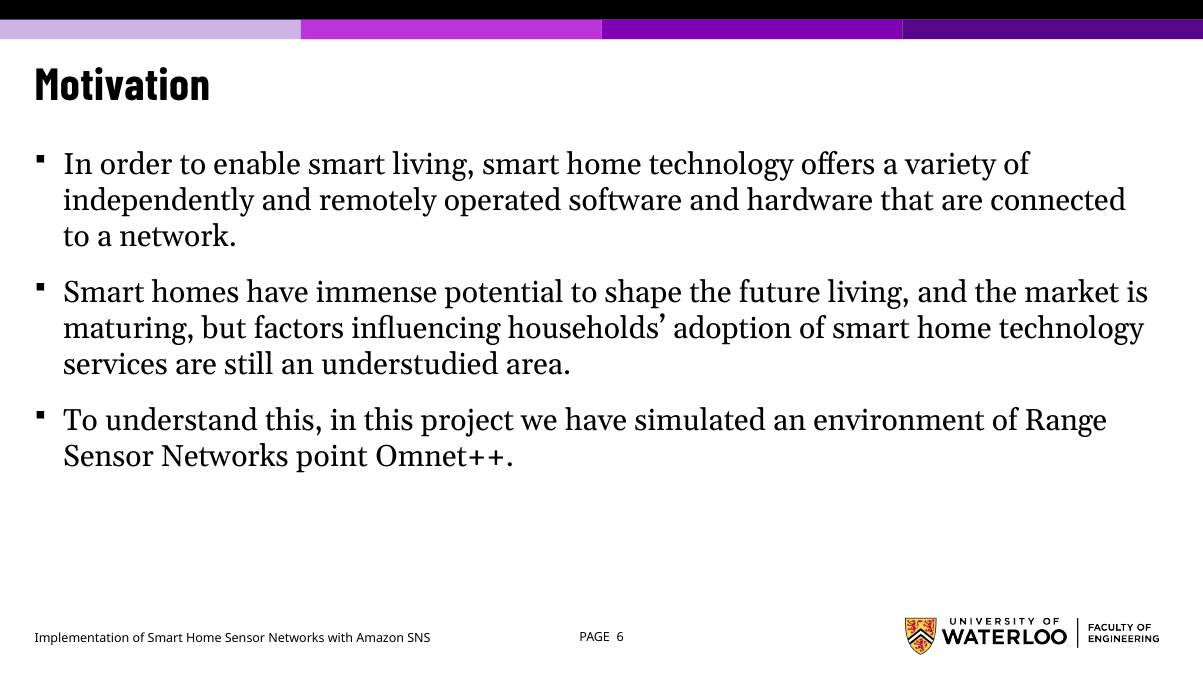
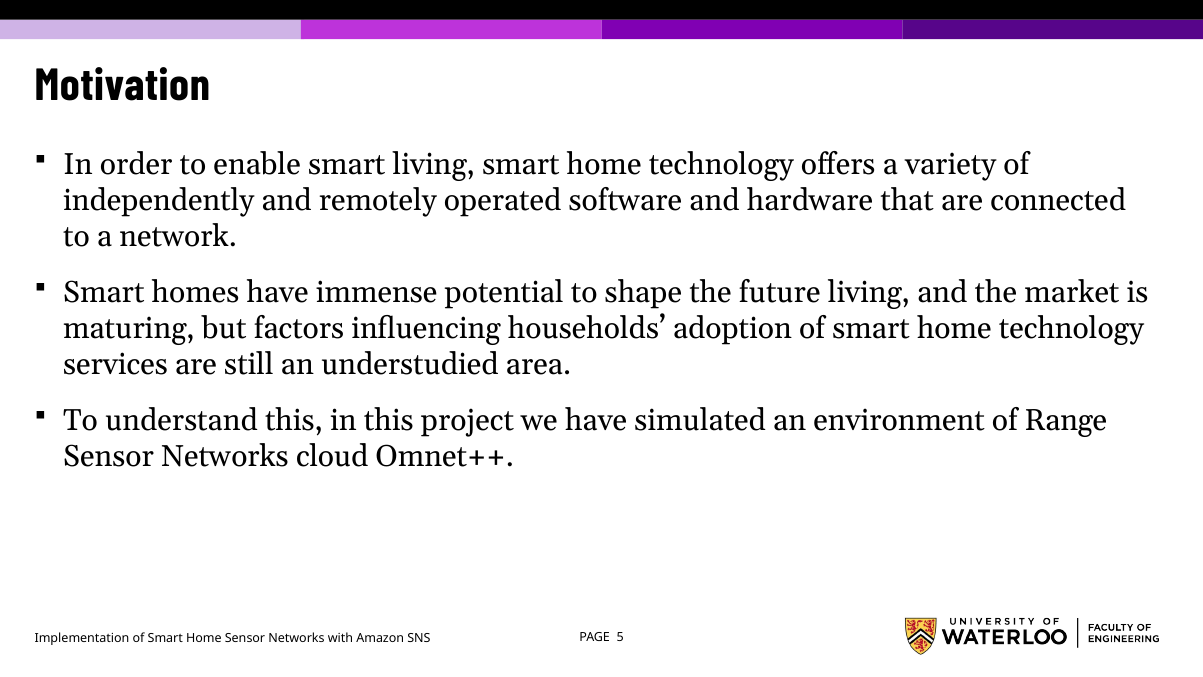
point: point -> cloud
6: 6 -> 5
